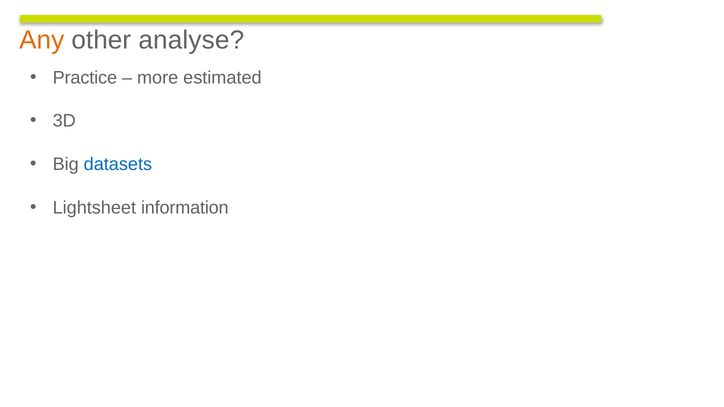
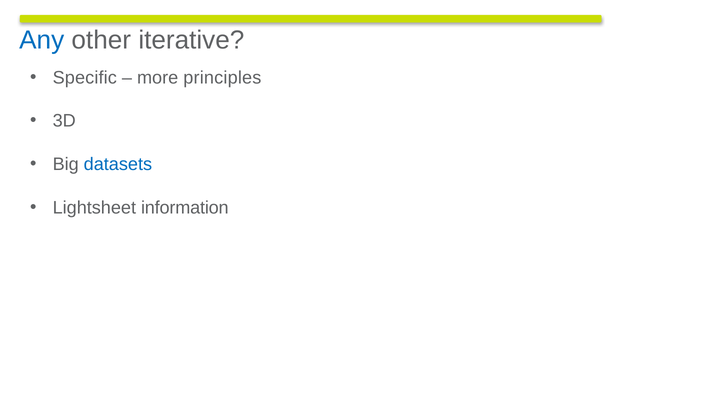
Any colour: orange -> blue
analyse: analyse -> iterative
Practice: Practice -> Specific
estimated: estimated -> principles
